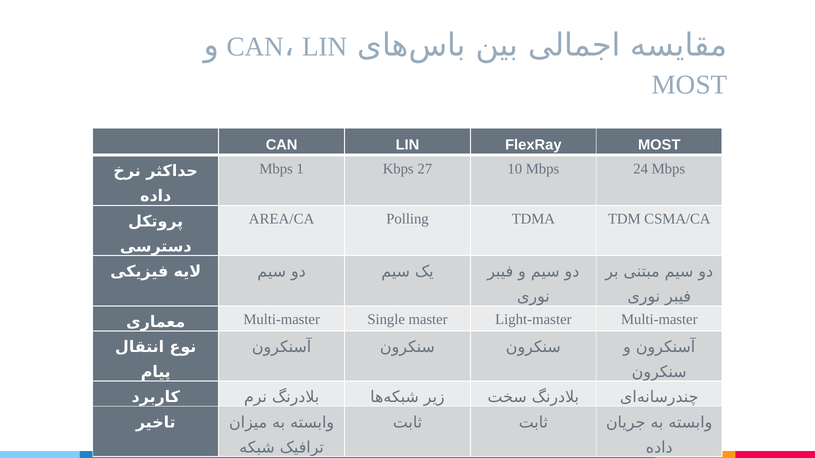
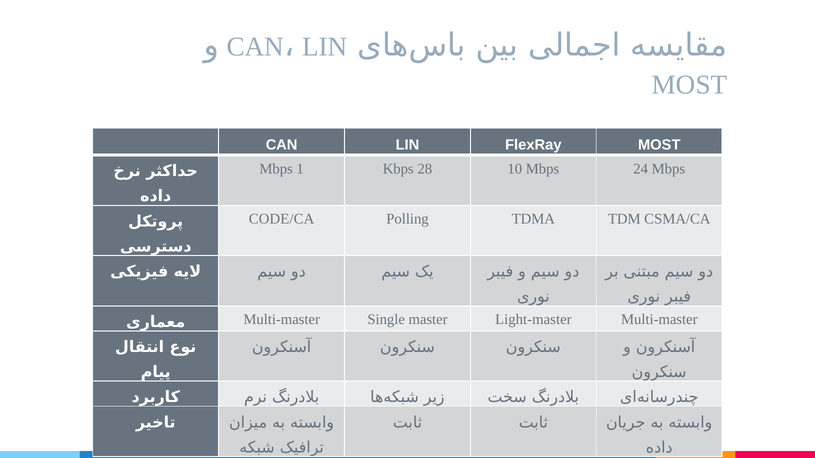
27: 27 -> 28
AREA/CA: AREA/CA -> CODE/CA
